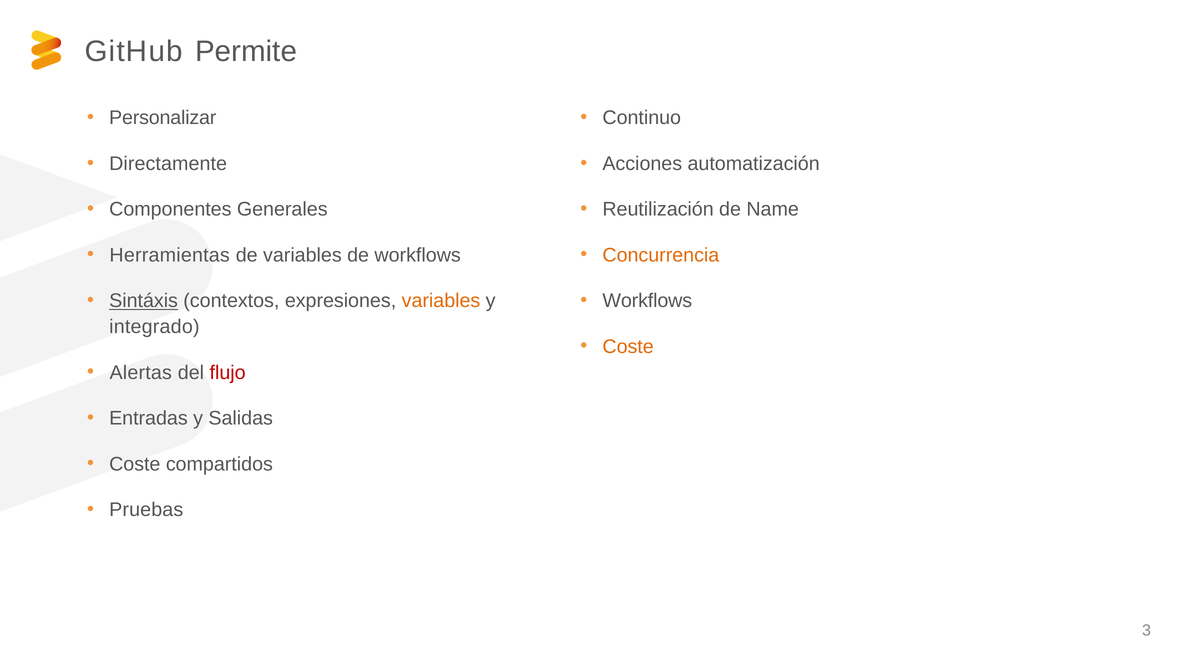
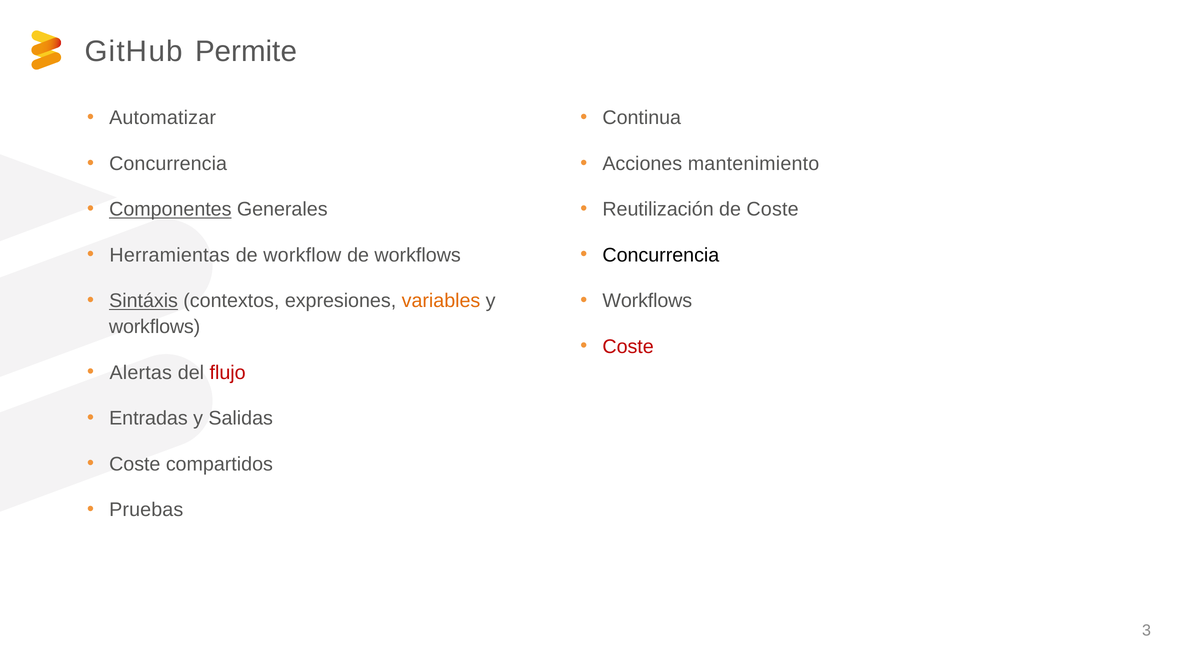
Personalizar: Personalizar -> Automatizar
Continuo: Continuo -> Continua
Directamente at (168, 164): Directamente -> Concurrencia
automatización: automatización -> mantenimiento
Componentes underline: none -> present
de Name: Name -> Coste
de variables: variables -> workflow
Concurrencia at (661, 255) colour: orange -> black
integrado at (154, 327): integrado -> workflows
Coste at (628, 346) colour: orange -> red
